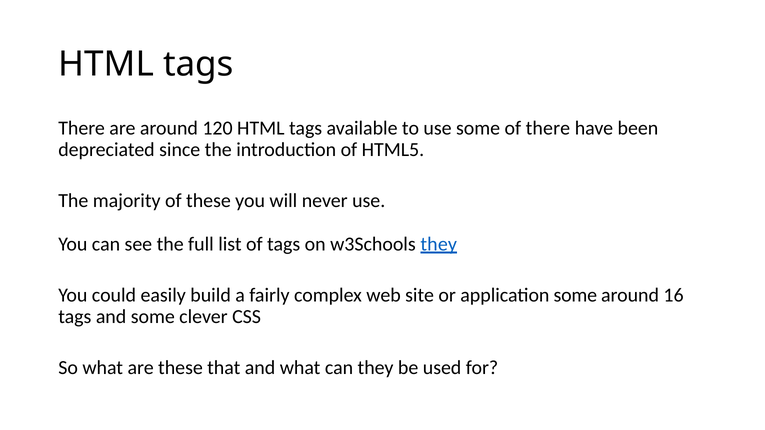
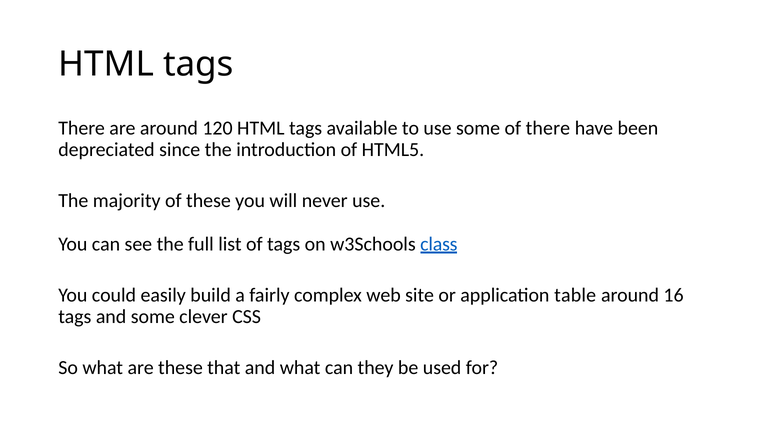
w3Schools they: they -> class
application some: some -> table
